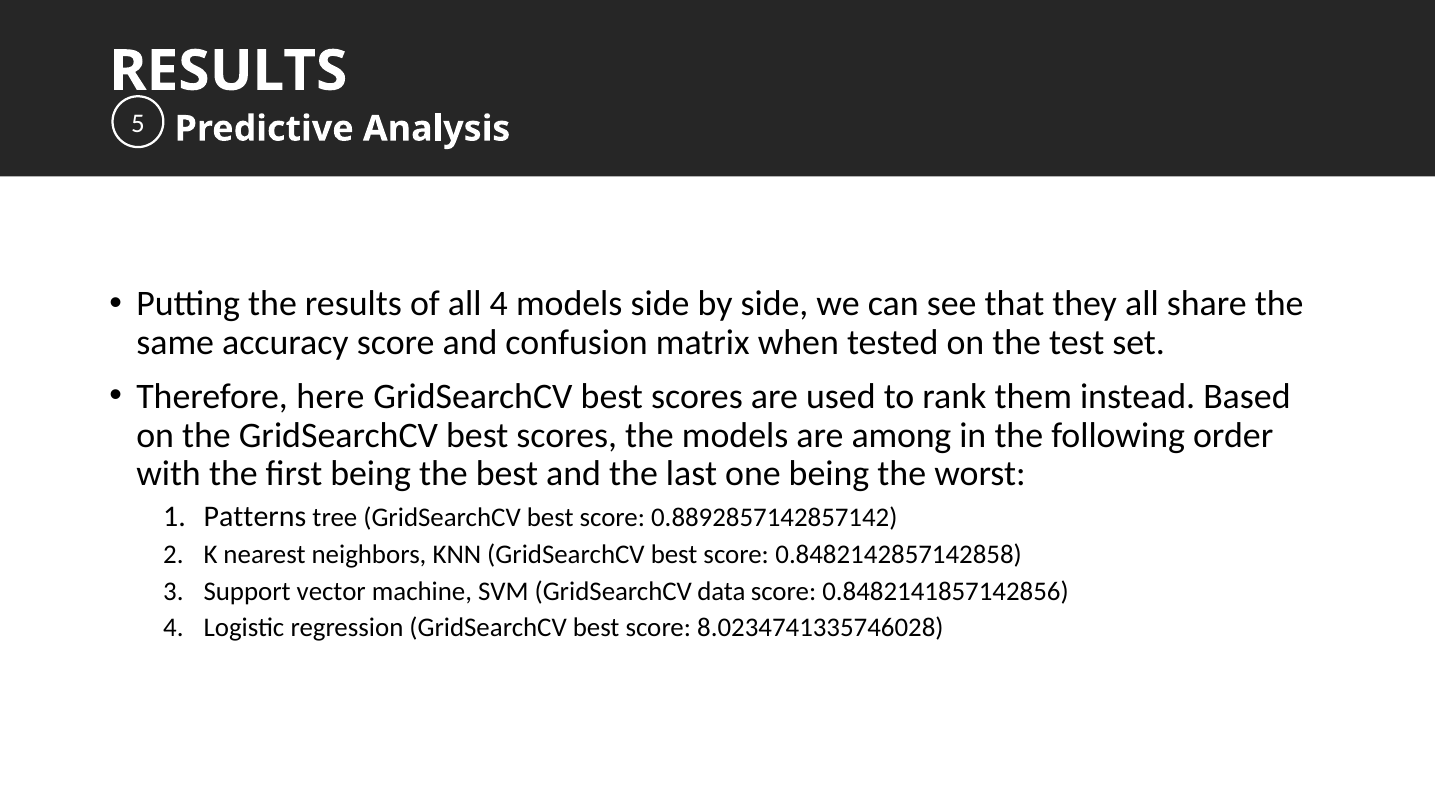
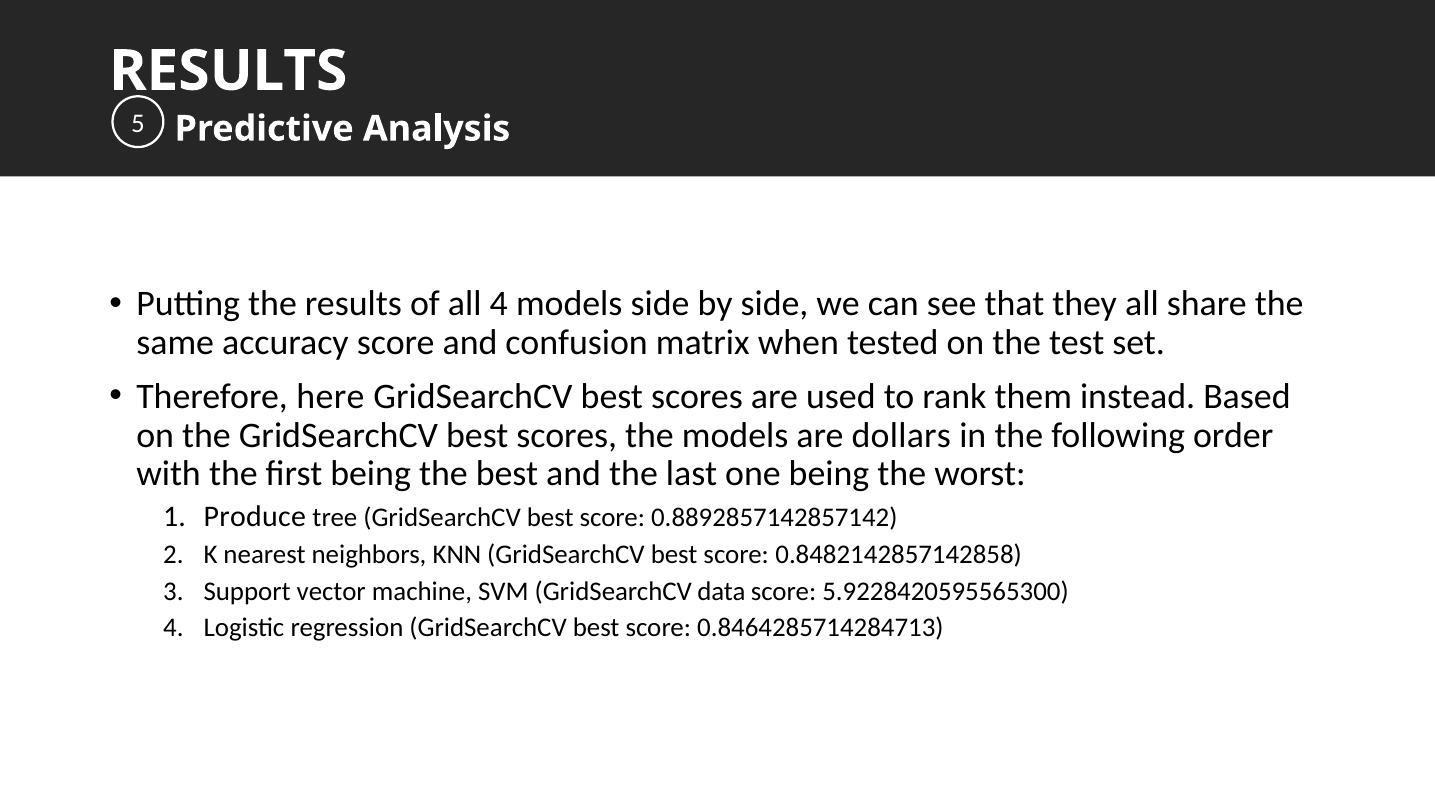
among: among -> dollars
Patterns: Patterns -> Produce
0.8482141857142856: 0.8482141857142856 -> 5.9228420595565300
8.0234741335746028: 8.0234741335746028 -> 0.8464285714284713
